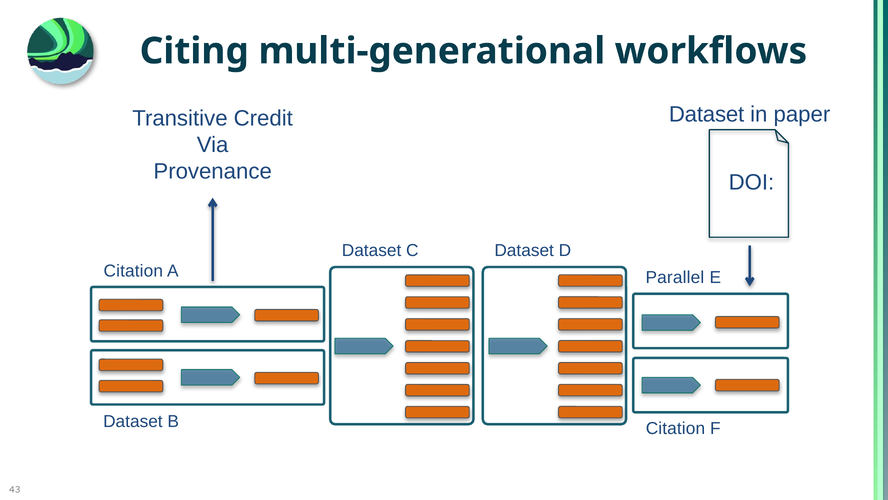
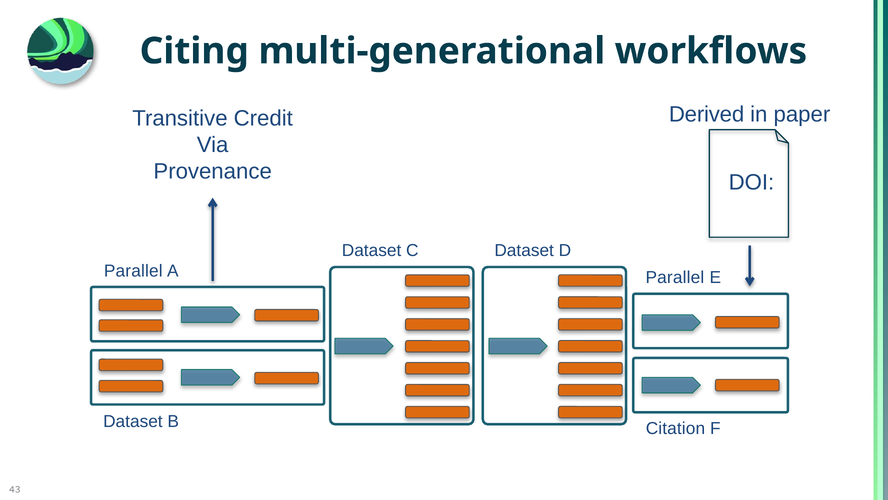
Dataset at (707, 114): Dataset -> Derived
Citation at (133, 271): Citation -> Parallel
